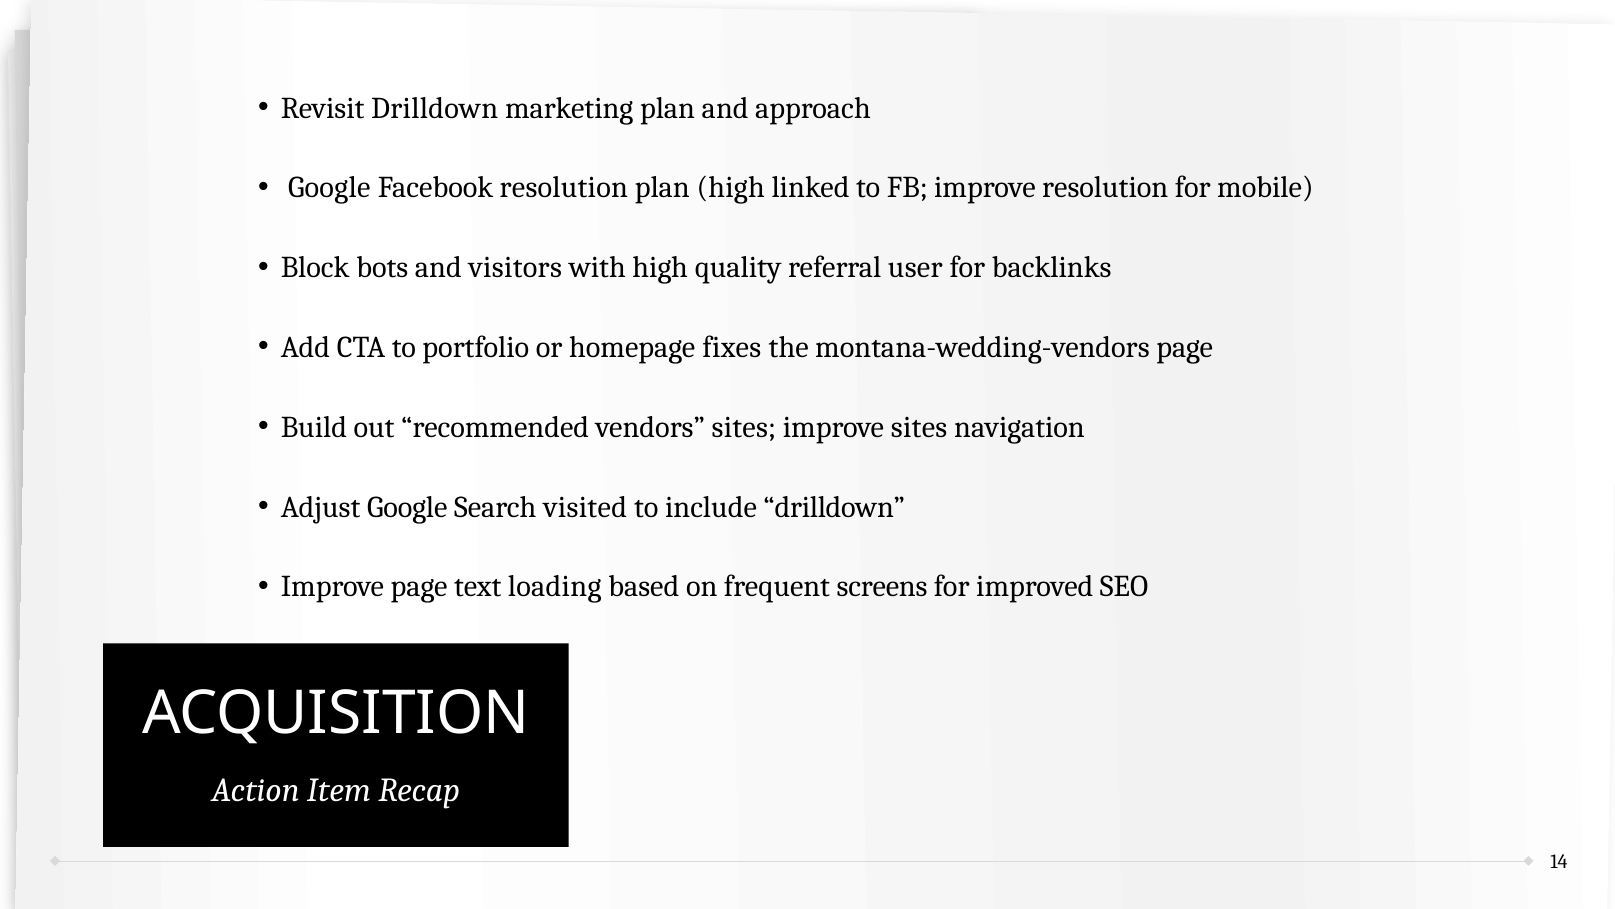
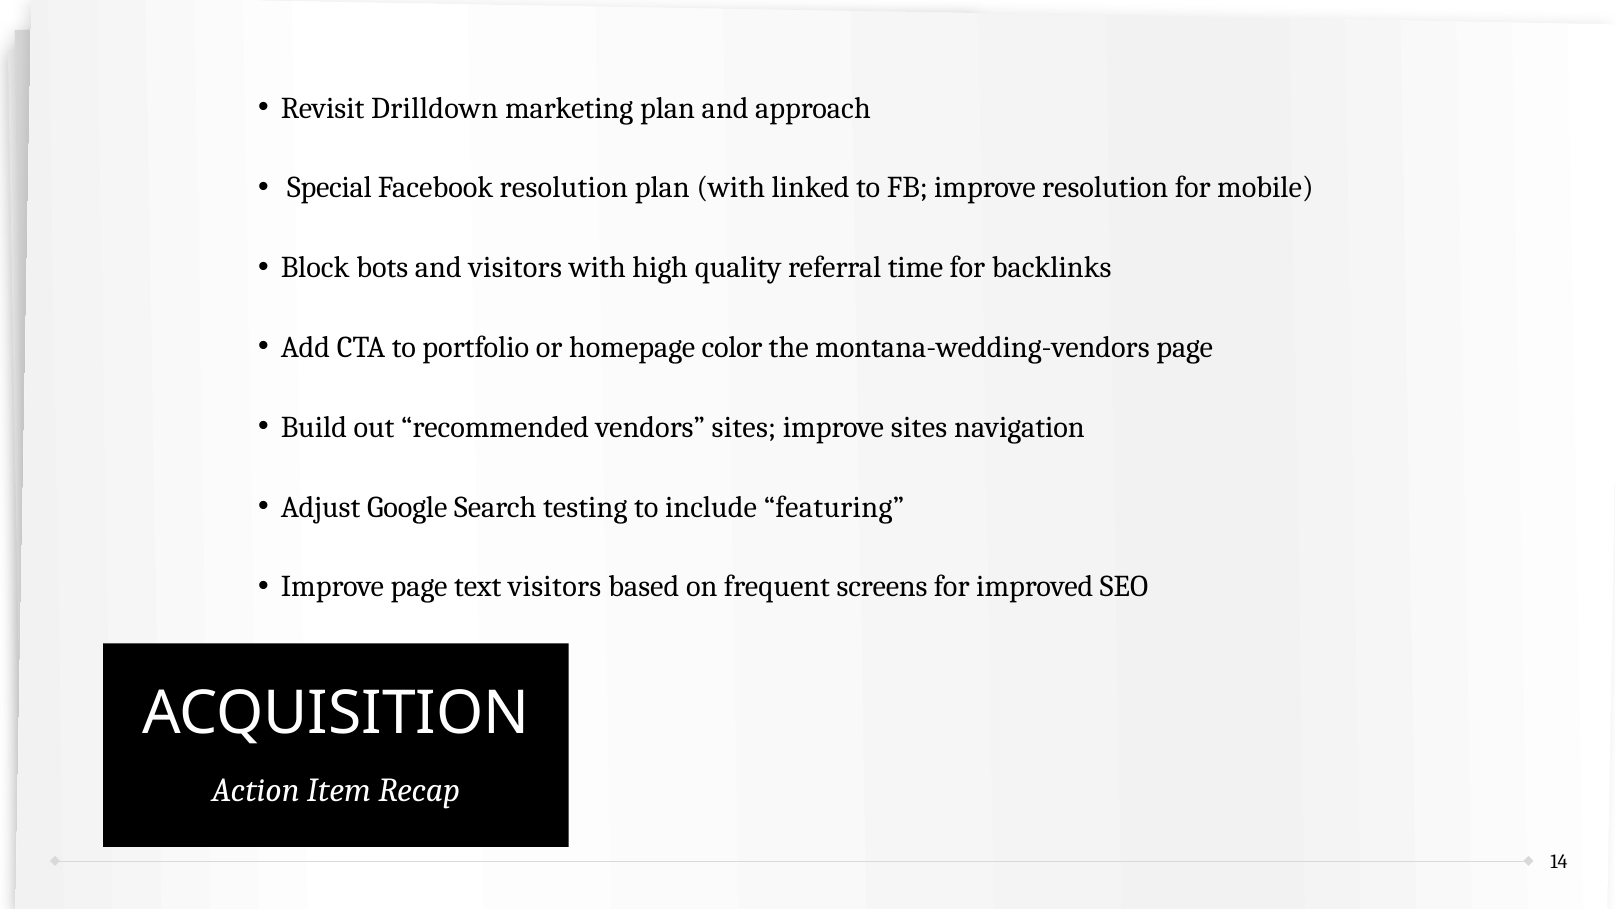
Google at (329, 188): Google -> Special
plan high: high -> with
user: user -> time
fixes: fixes -> color
visited: visited -> testing
include drilldown: drilldown -> featuring
text loading: loading -> visitors
